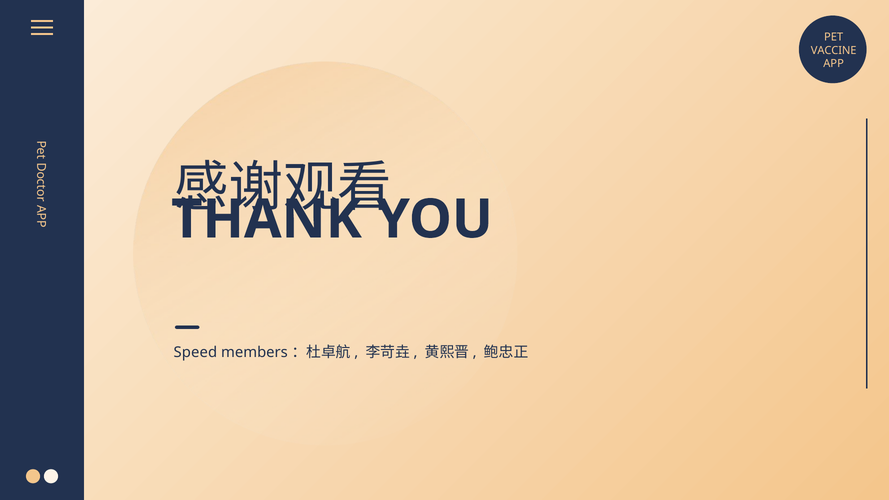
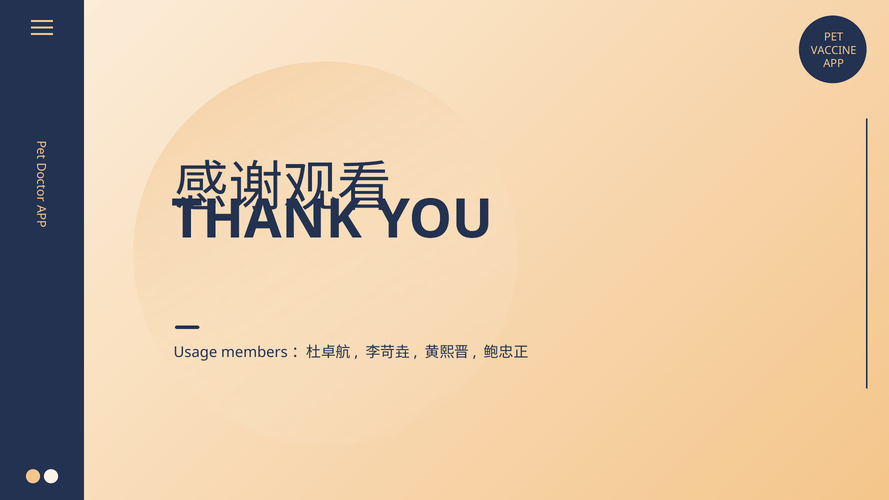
Speed: Speed -> Usage
